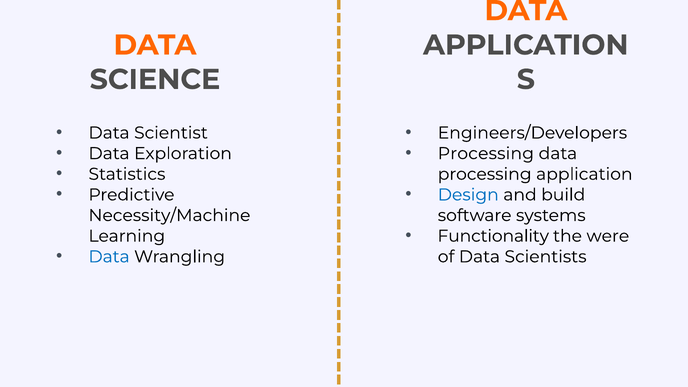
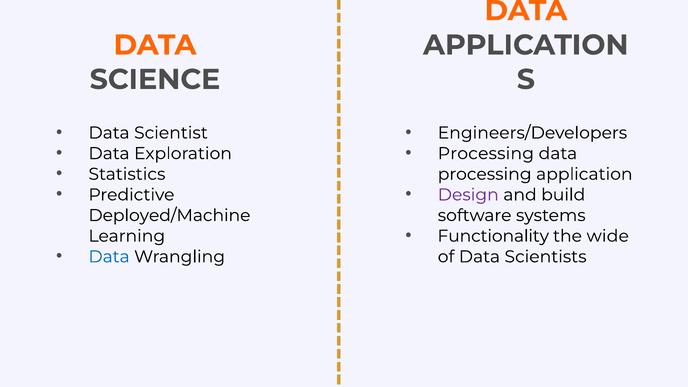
Design colour: blue -> purple
Necessity/Machine: Necessity/Machine -> Deployed/Machine
were: were -> wide
